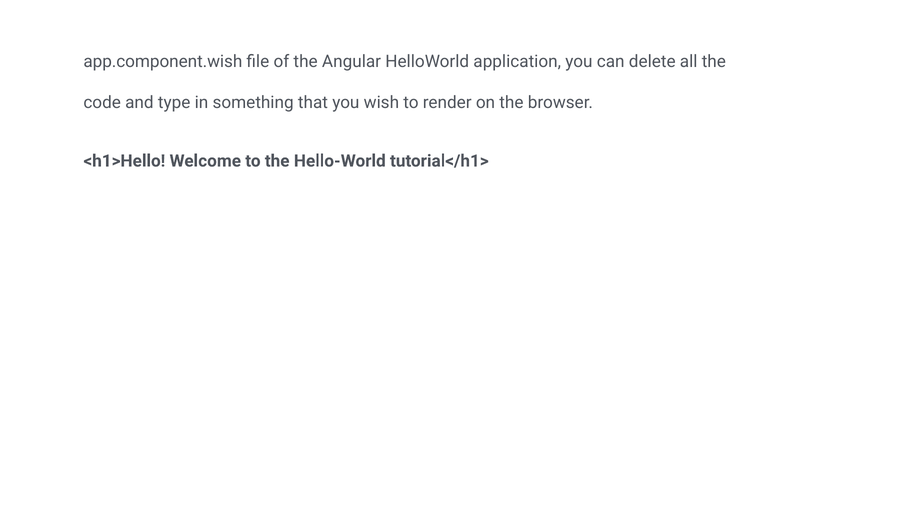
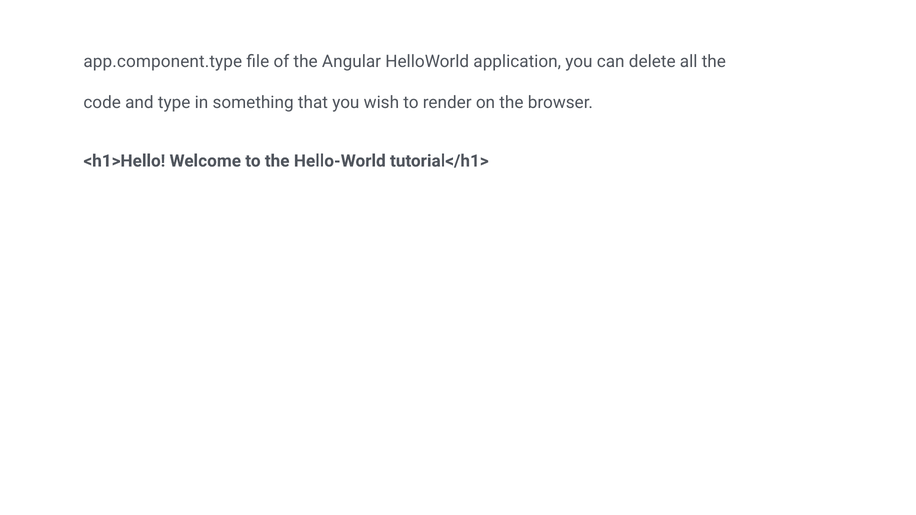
app.component.wish: app.component.wish -> app.component.type
